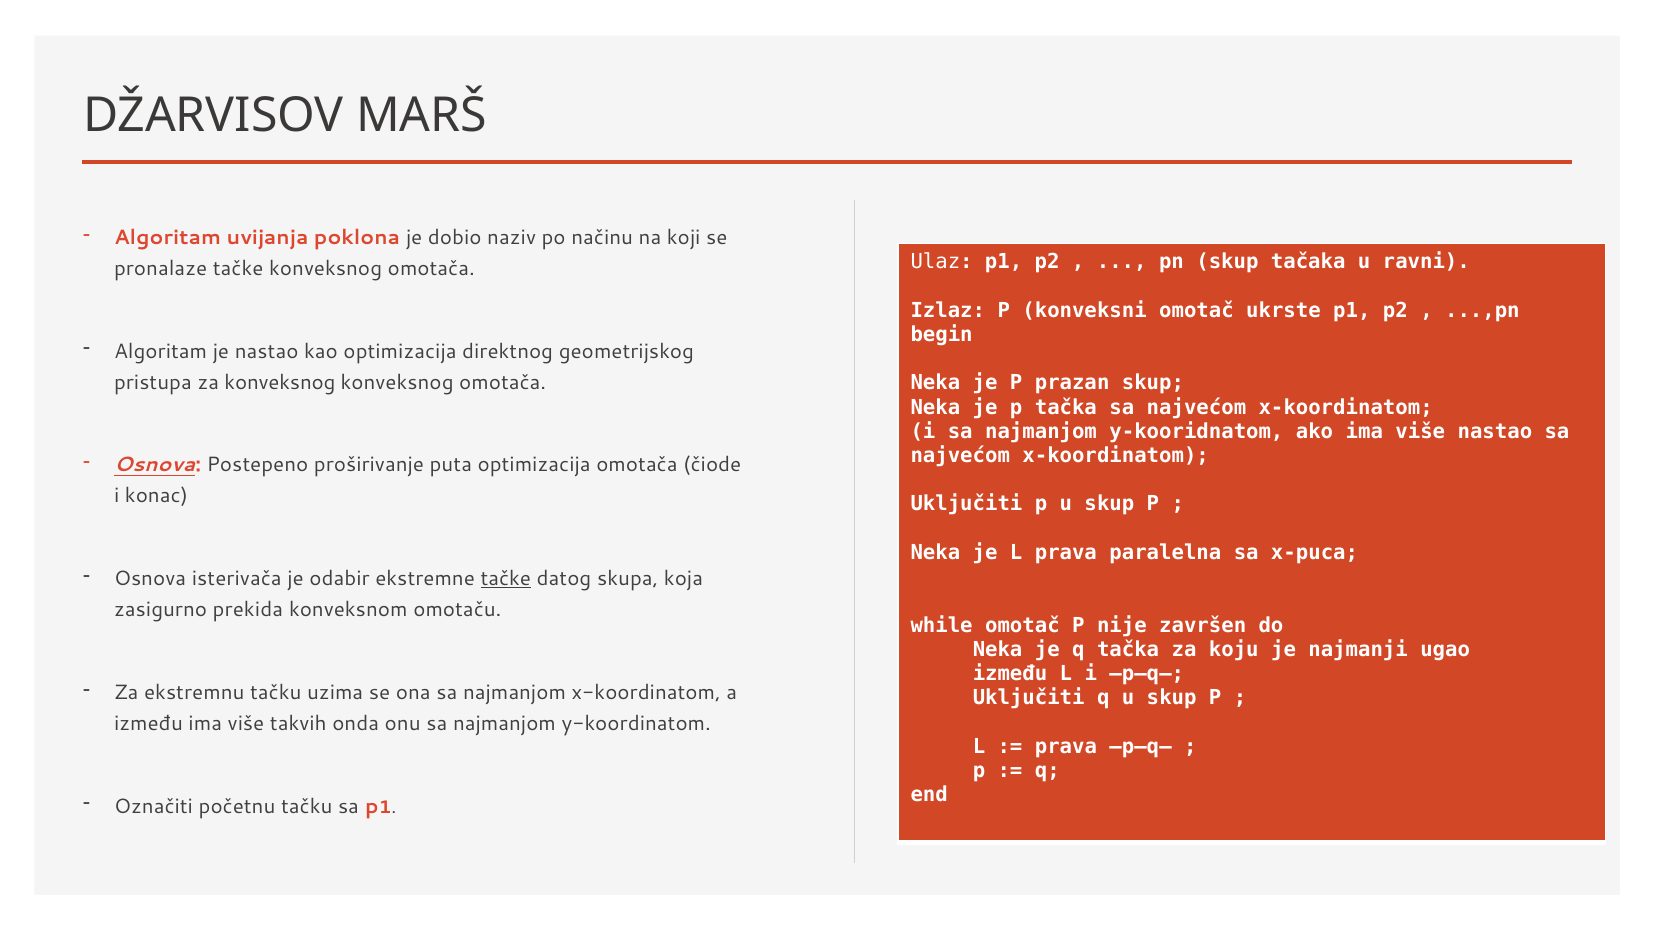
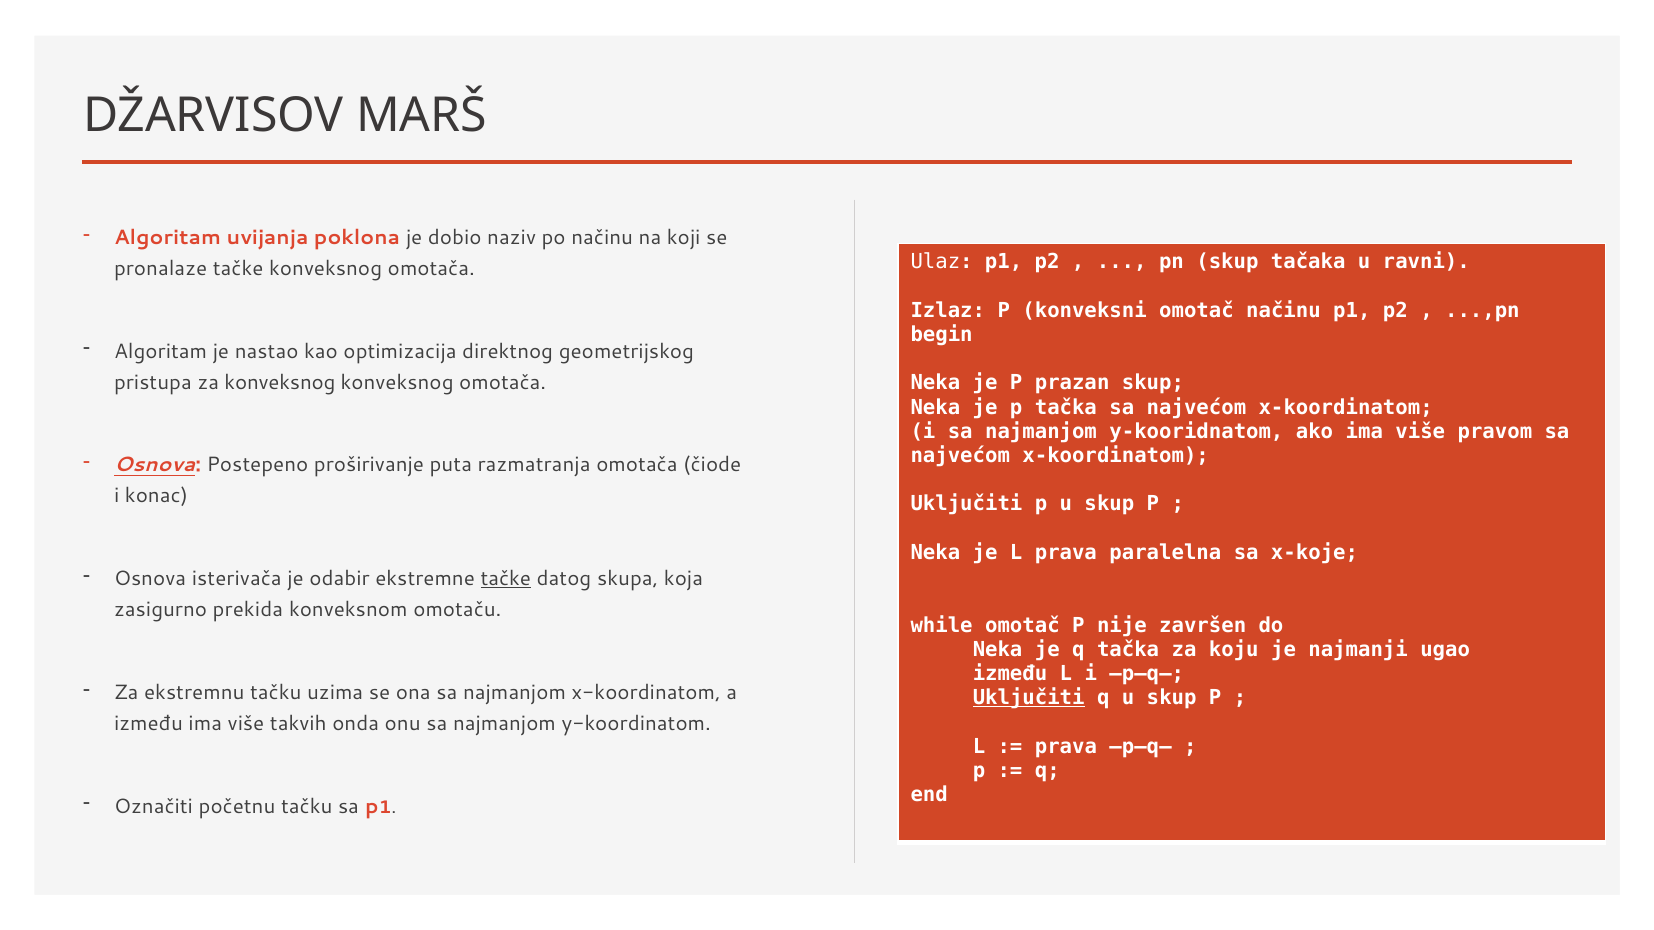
omotač ukrste: ukrste -> načinu
više nastao: nastao -> pravom
puta optimizacija: optimizacija -> razmatranja
x-puca: x-puca -> x-koje
Uključiti at (1029, 698) underline: none -> present
